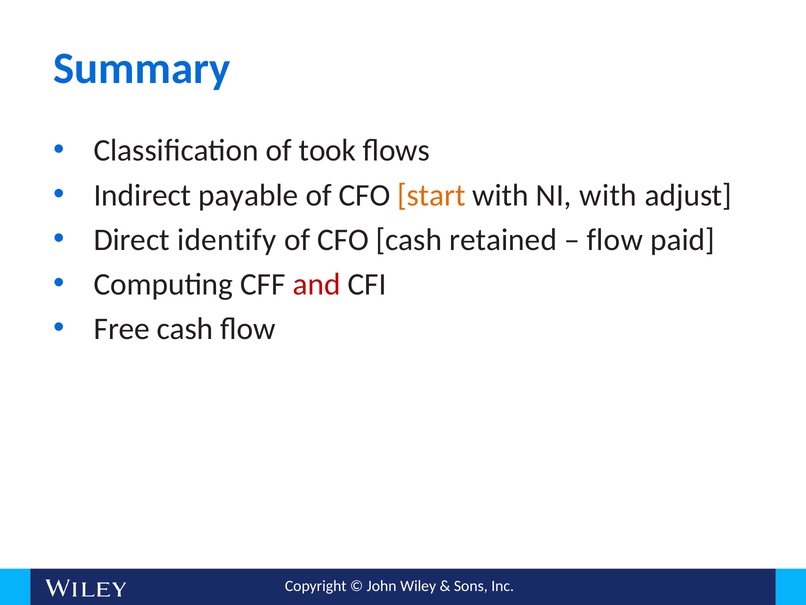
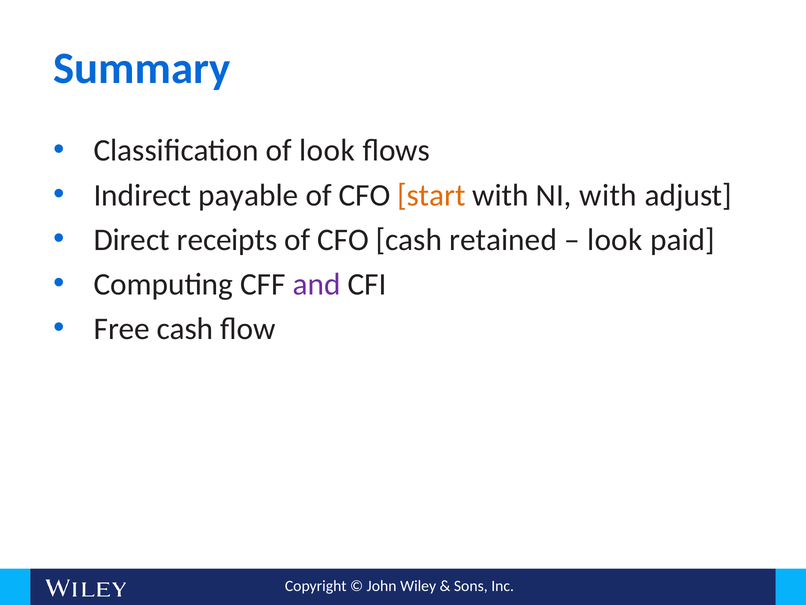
of took: took -> look
identify: identify -> receipts
flow at (615, 240): flow -> look
and colour: red -> purple
